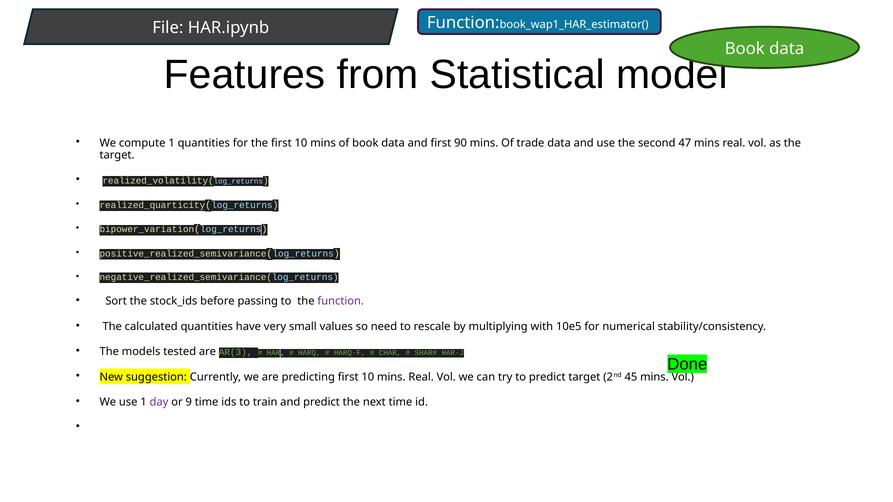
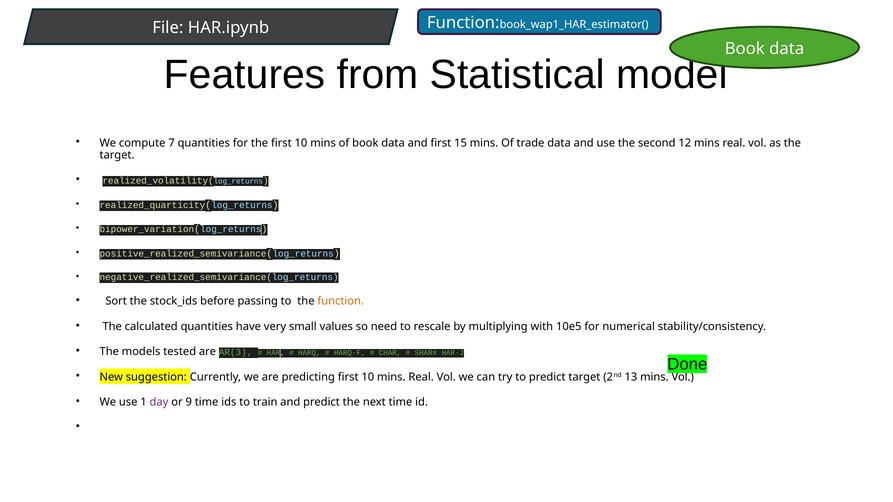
compute 1: 1 -> 7
90: 90 -> 15
47: 47 -> 12
function at (341, 302) colour: purple -> orange
45: 45 -> 13
